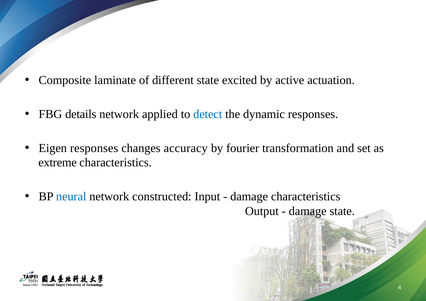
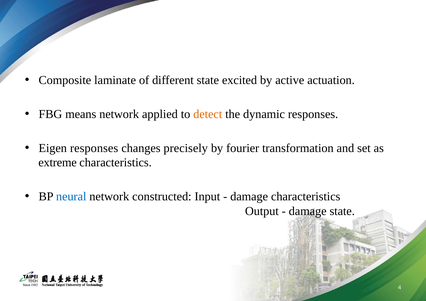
details: details -> means
detect colour: blue -> orange
accuracy: accuracy -> precisely
